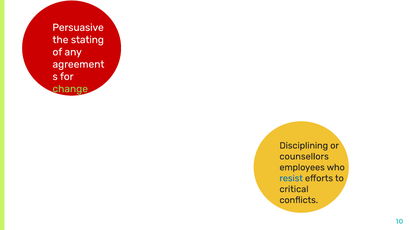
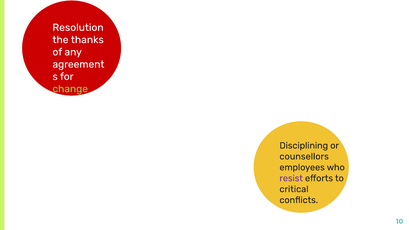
Persuasive: Persuasive -> Resolution
stating: stating -> thanks
resist colour: blue -> purple
